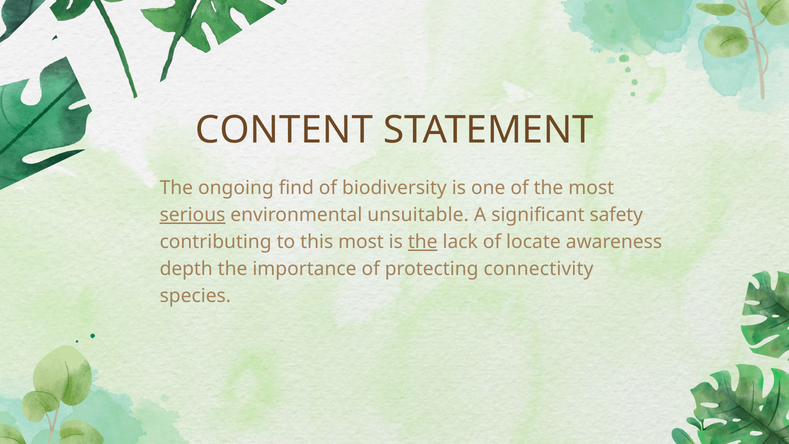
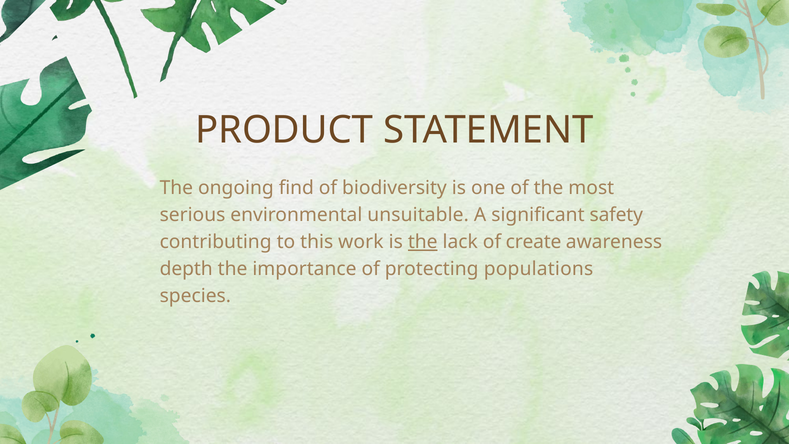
CONTENT: CONTENT -> PRODUCT
serious underline: present -> none
this most: most -> work
locate: locate -> create
connectivity: connectivity -> populations
